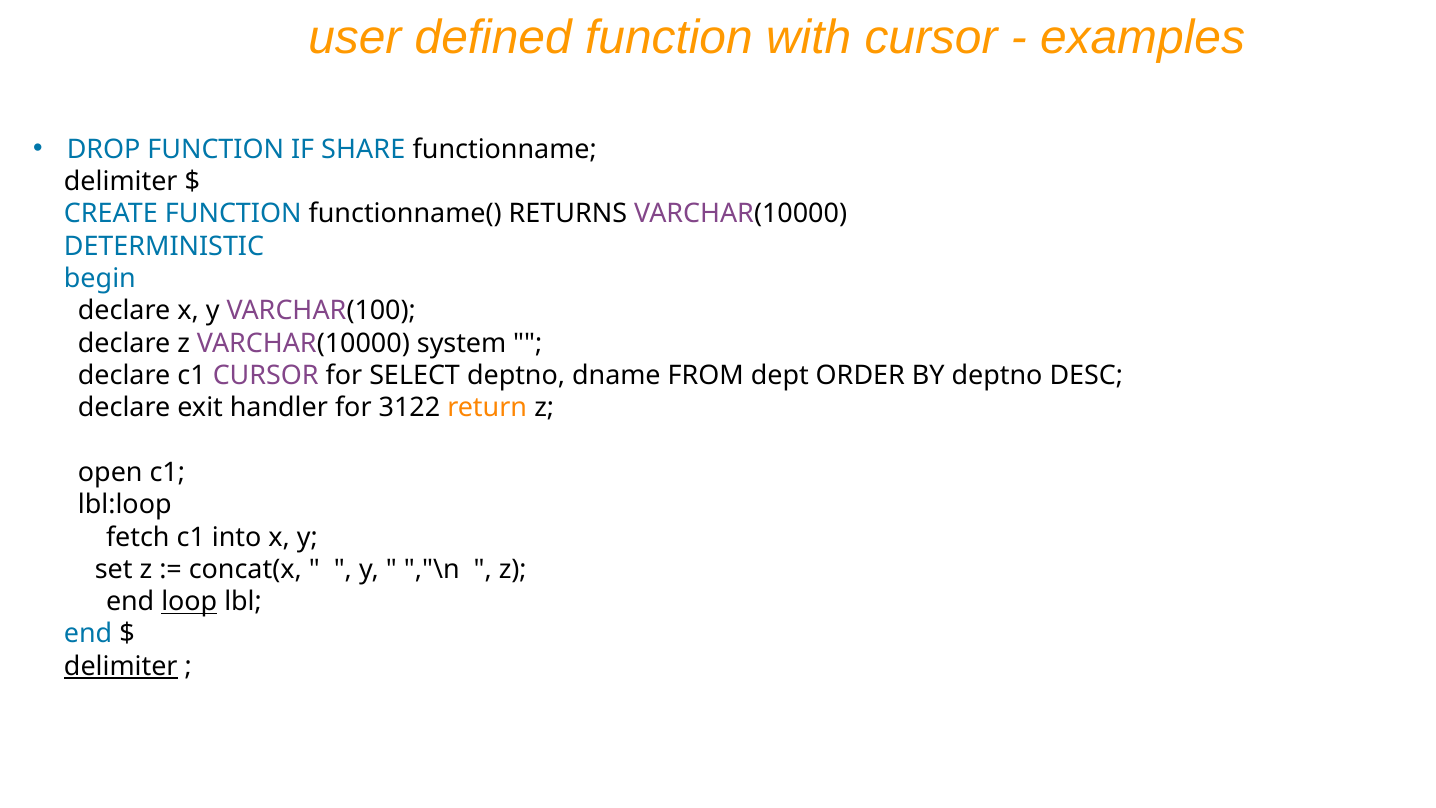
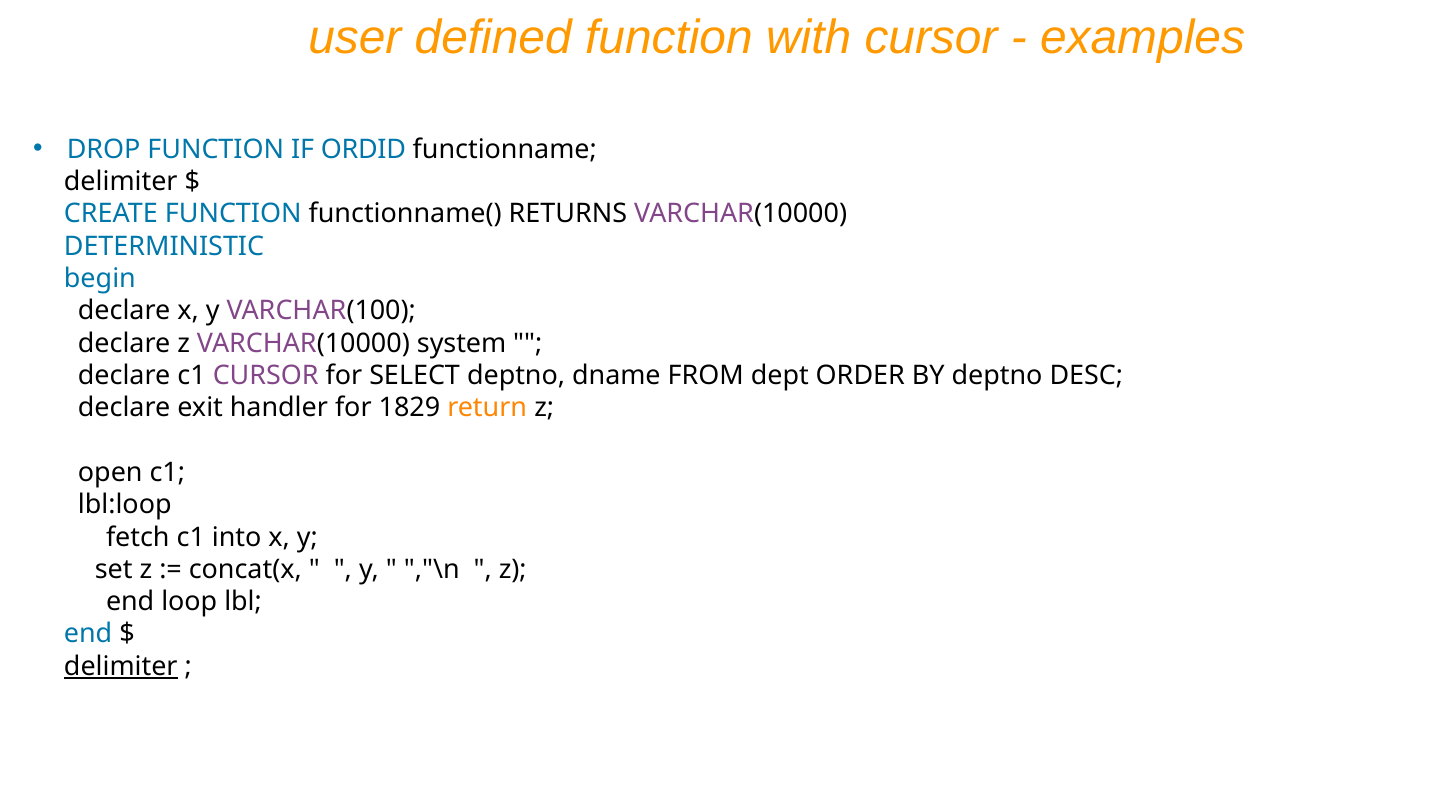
SHARE: SHARE -> ORDID
3122: 3122 -> 1829
loop underline: present -> none
